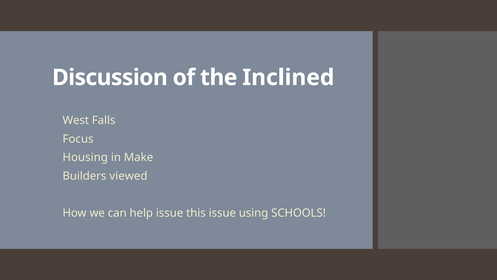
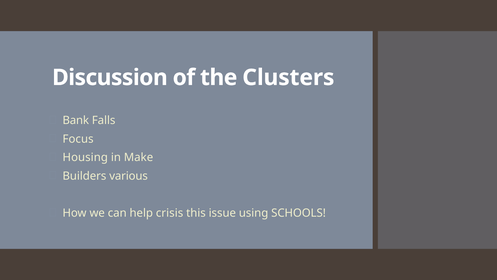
Inclined: Inclined -> Clusters
West: West -> Bank
viewed: viewed -> various
help issue: issue -> crisis
